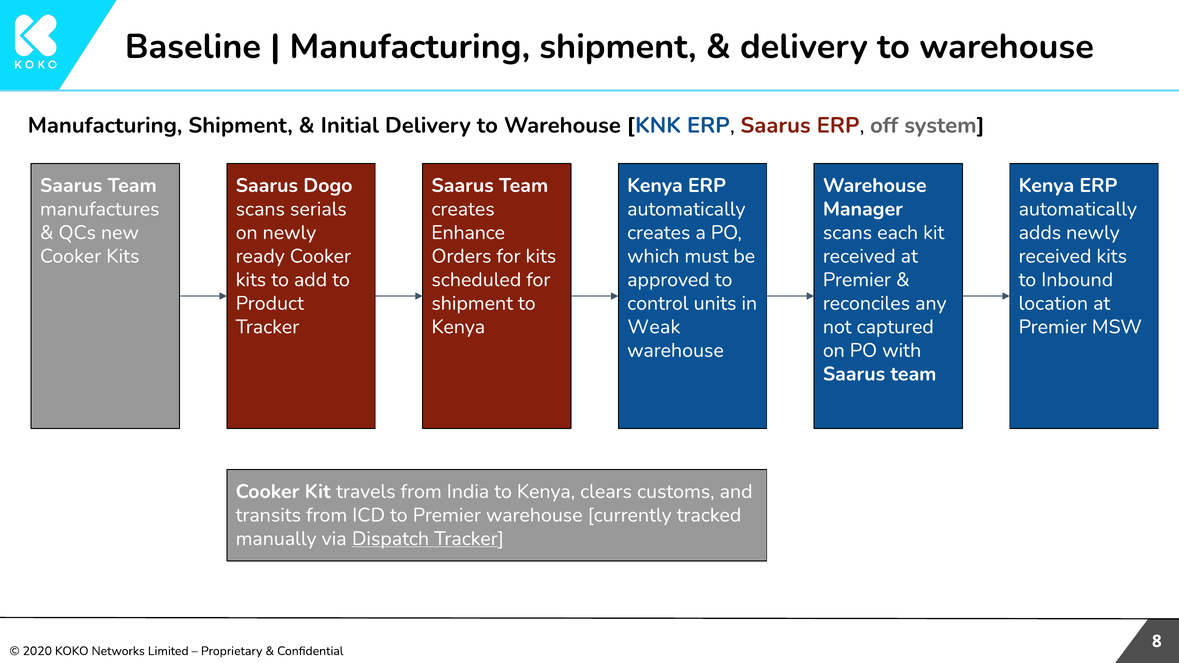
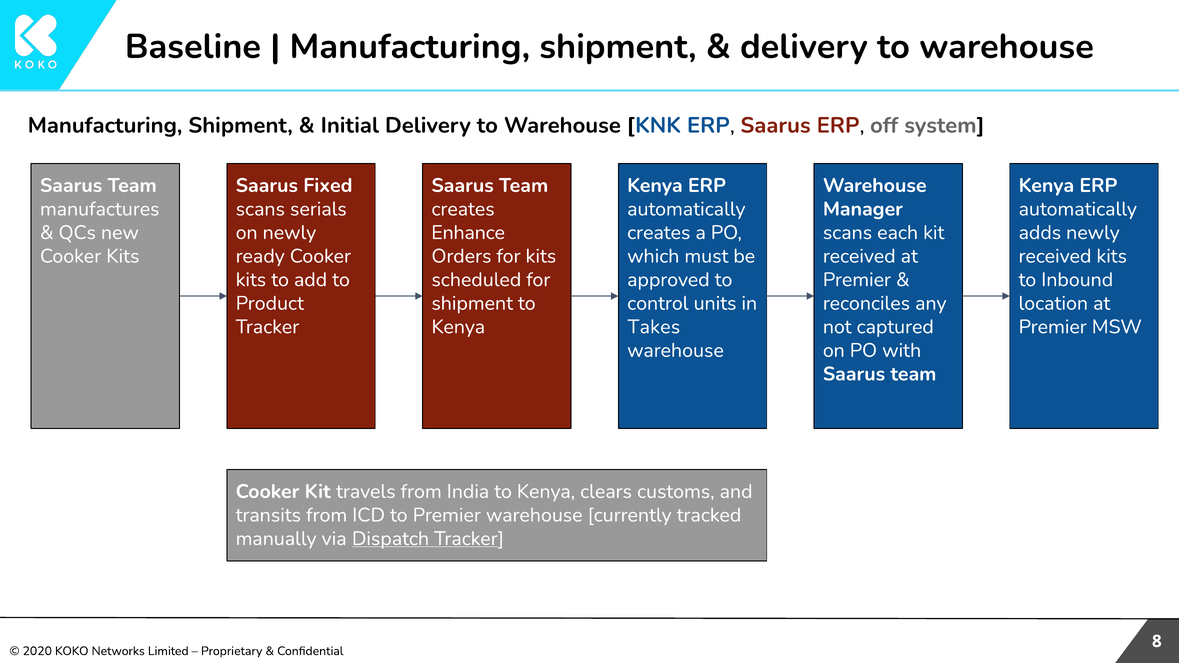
Dogo: Dogo -> Fixed
Weak: Weak -> Takes
